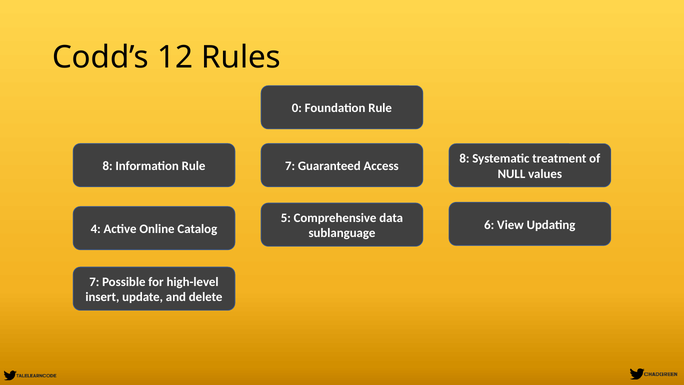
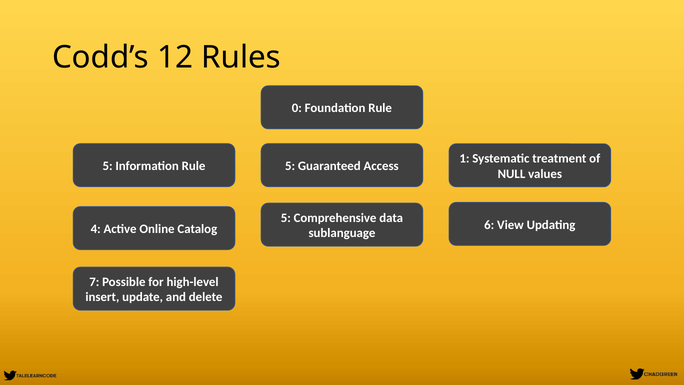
8 at (464, 158): 8 -> 1
8 at (108, 166): 8 -> 5
Information Rule 7: 7 -> 5
